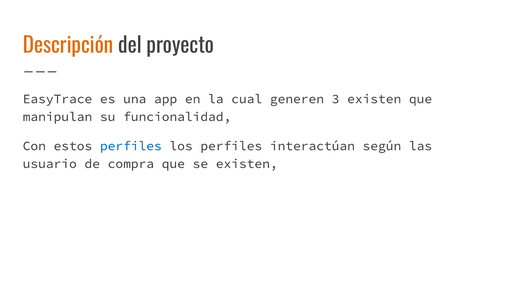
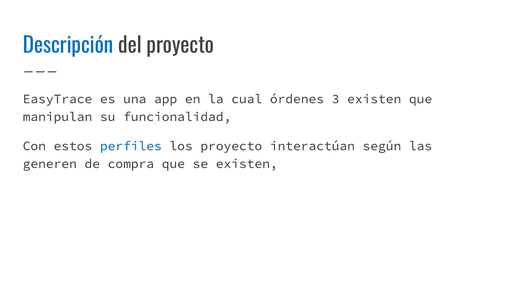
Descripción colour: orange -> blue
generen: generen -> órdenes
los perfiles: perfiles -> proyecto
usuario: usuario -> generen
